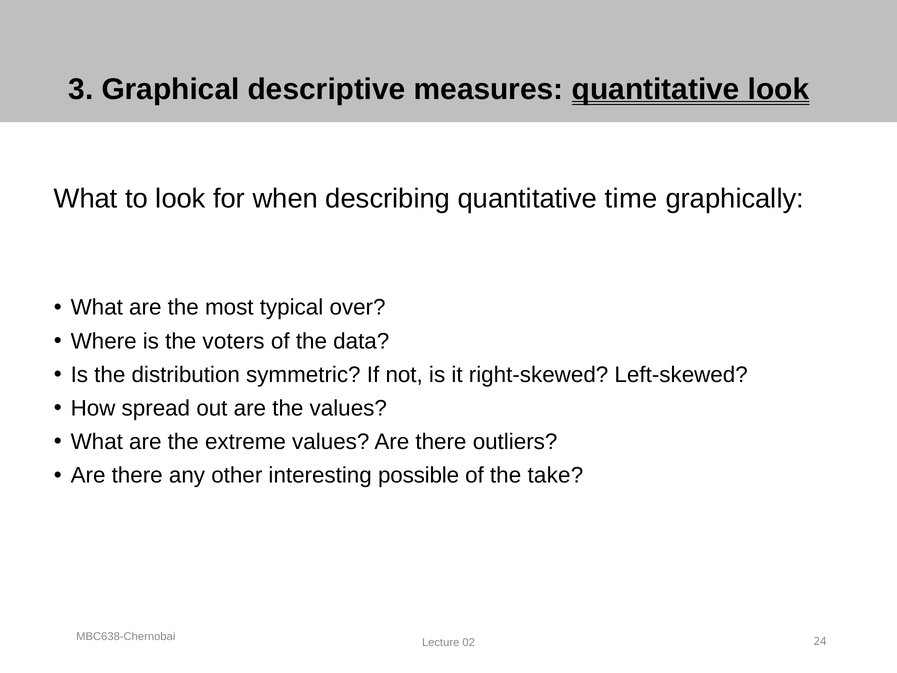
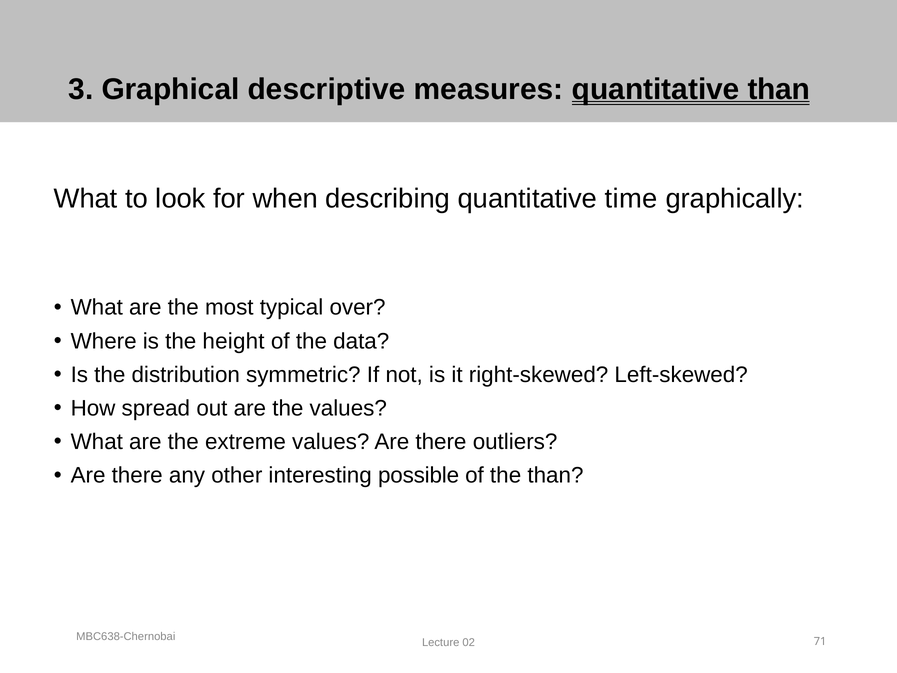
quantitative look: look -> than
voters: voters -> height
the take: take -> than
24: 24 -> 71
